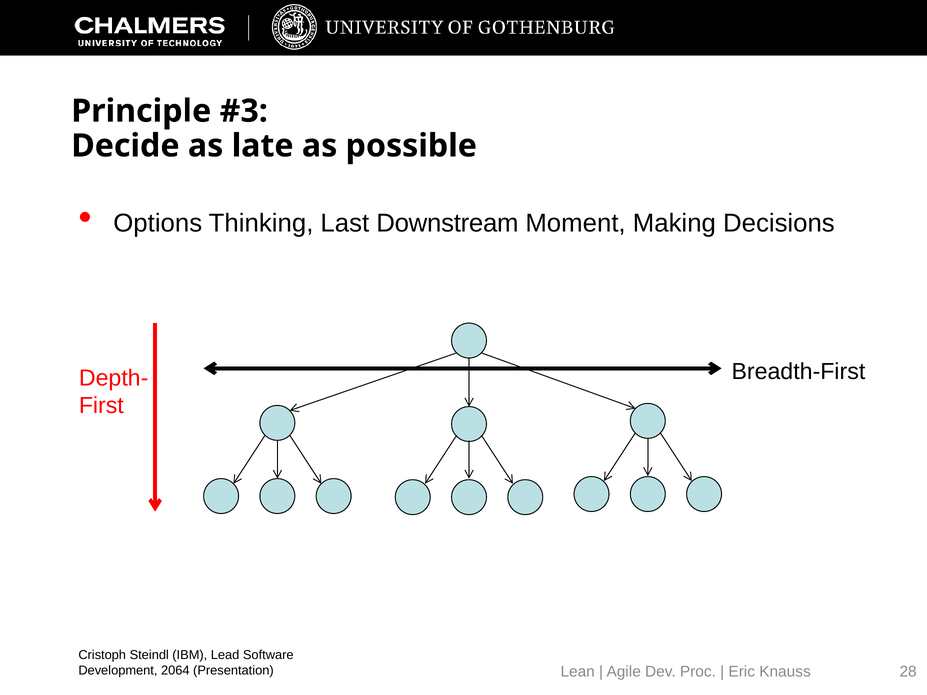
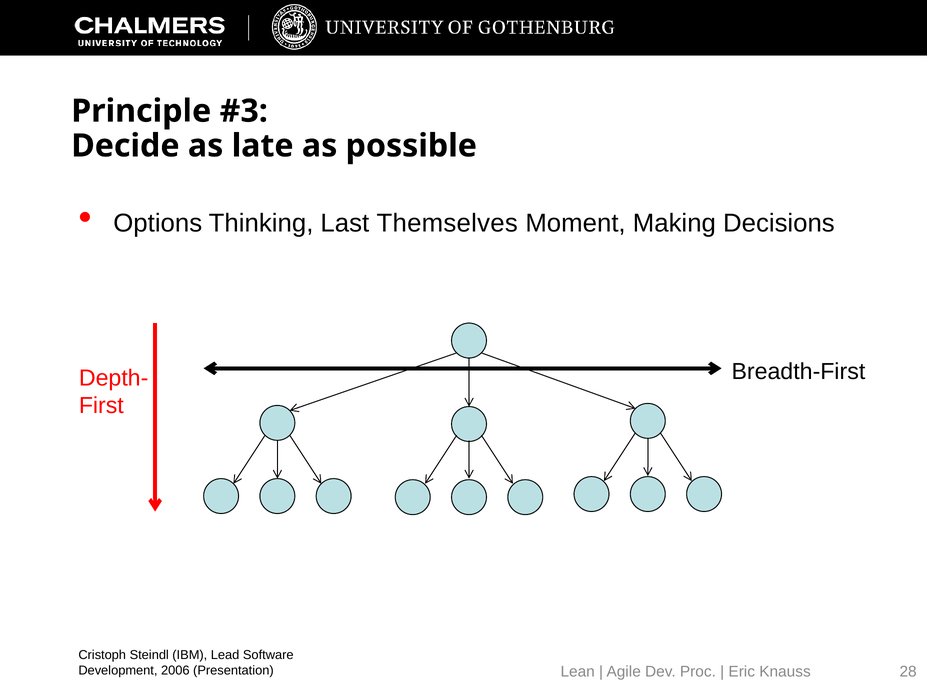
Downstream: Downstream -> Themselves
2064: 2064 -> 2006
